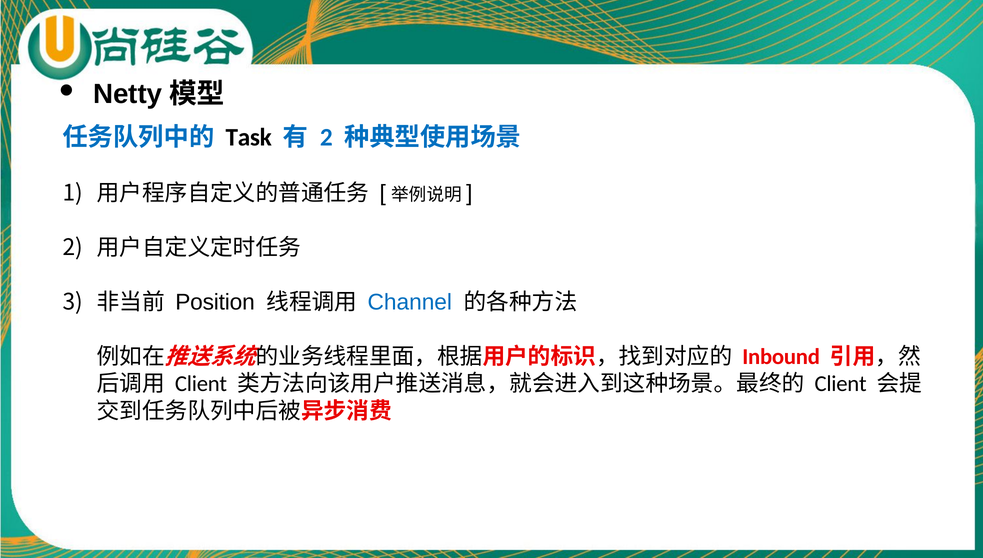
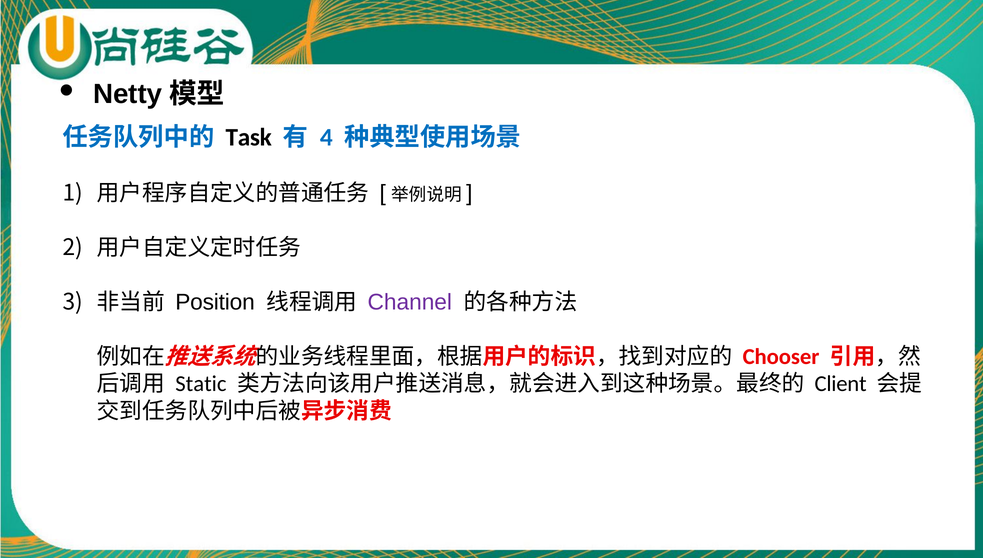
2 at (326, 137): 2 -> 4
Channel colour: blue -> purple
Inbound: Inbound -> Chooser
Client at (201, 384): Client -> Static
